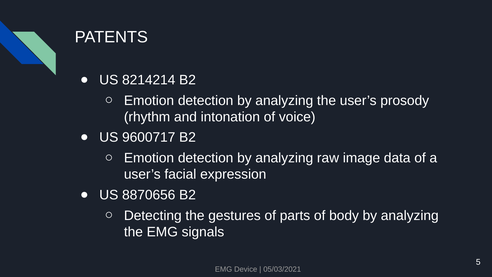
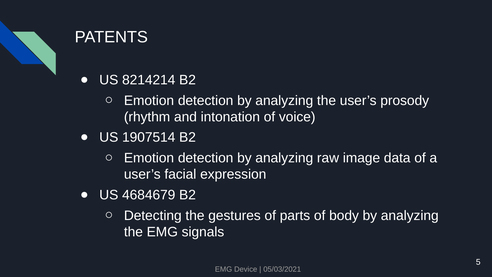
9600717: 9600717 -> 1907514
8870656: 8870656 -> 4684679
